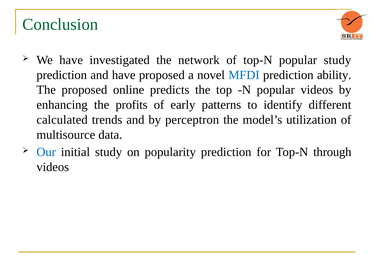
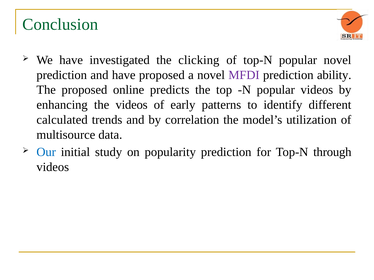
network: network -> clicking
popular study: study -> novel
MFDI colour: blue -> purple
the profits: profits -> videos
perceptron: perceptron -> correlation
